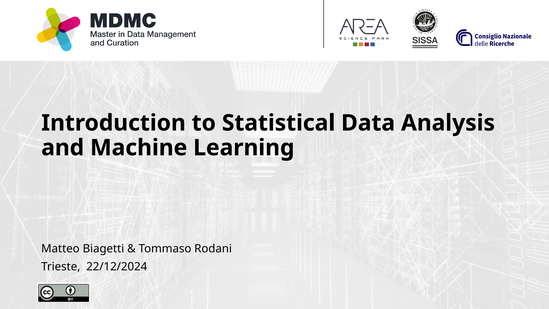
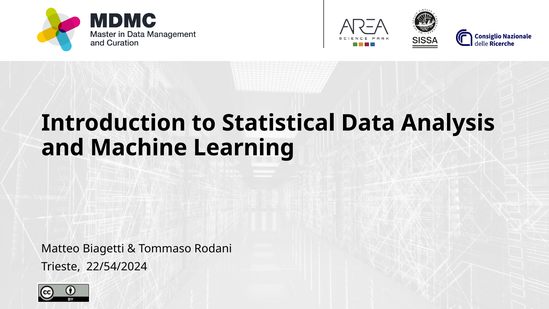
22/12/2024: 22/12/2024 -> 22/54/2024
